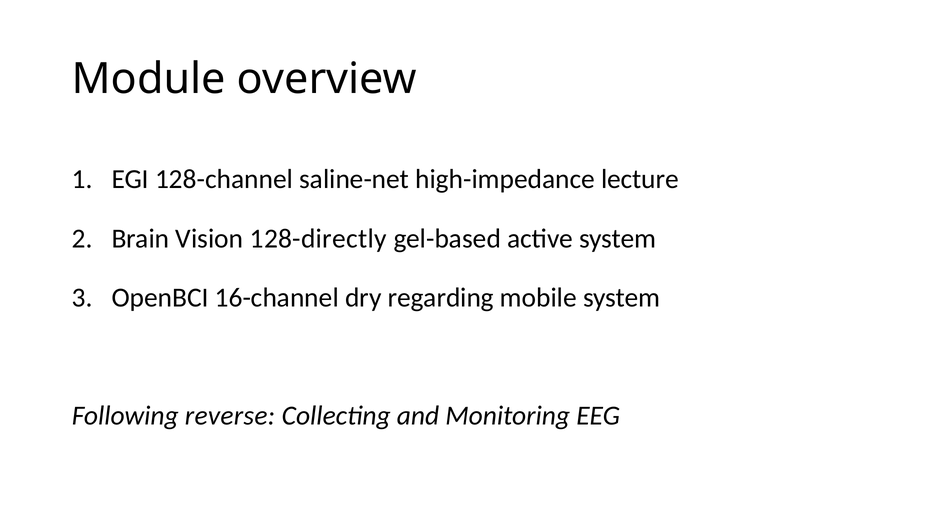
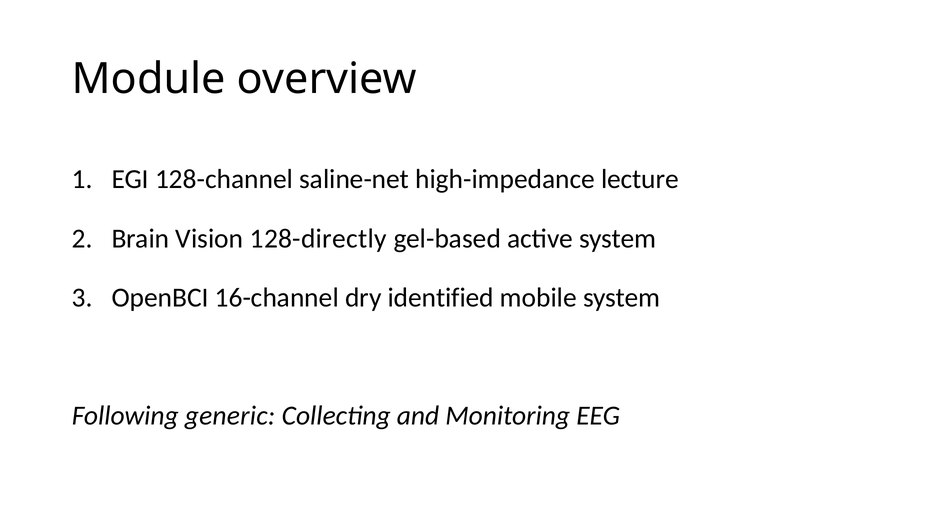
regarding: regarding -> identified
reverse: reverse -> generic
